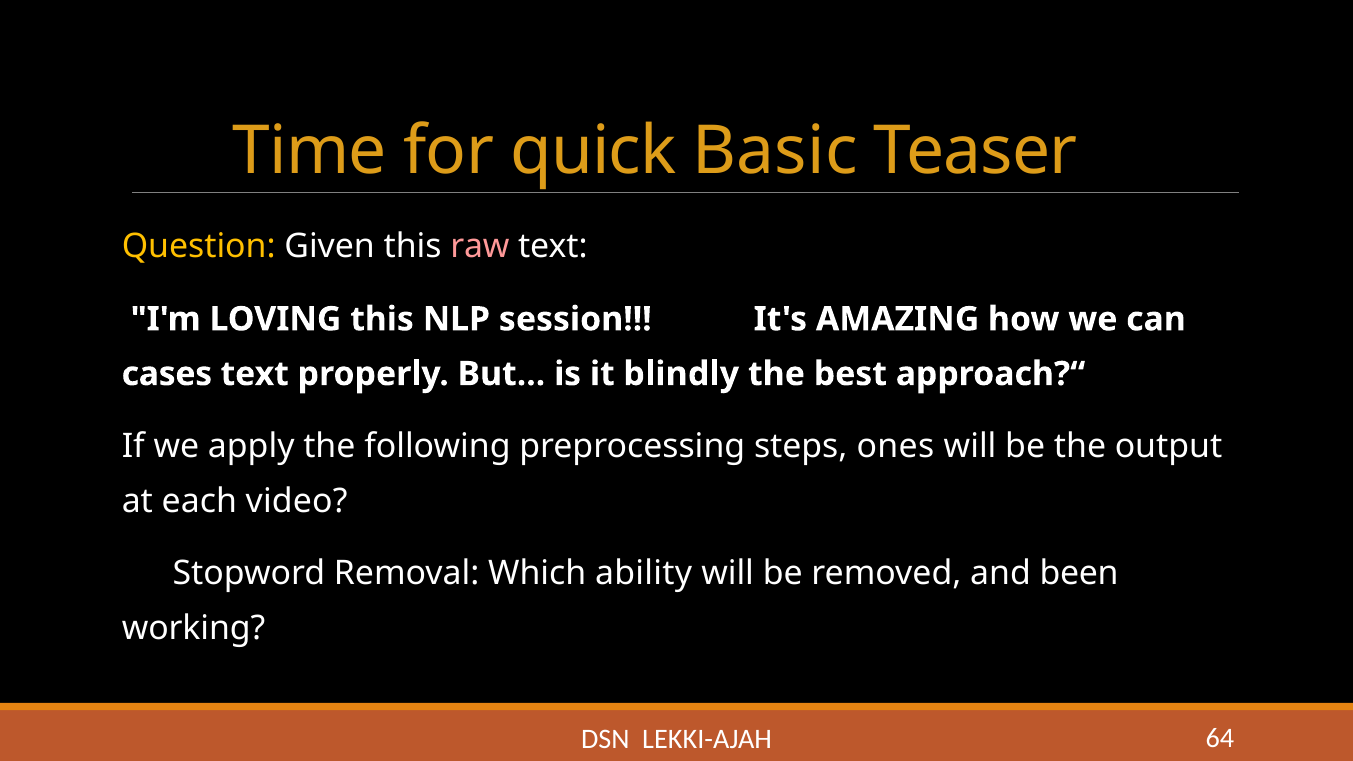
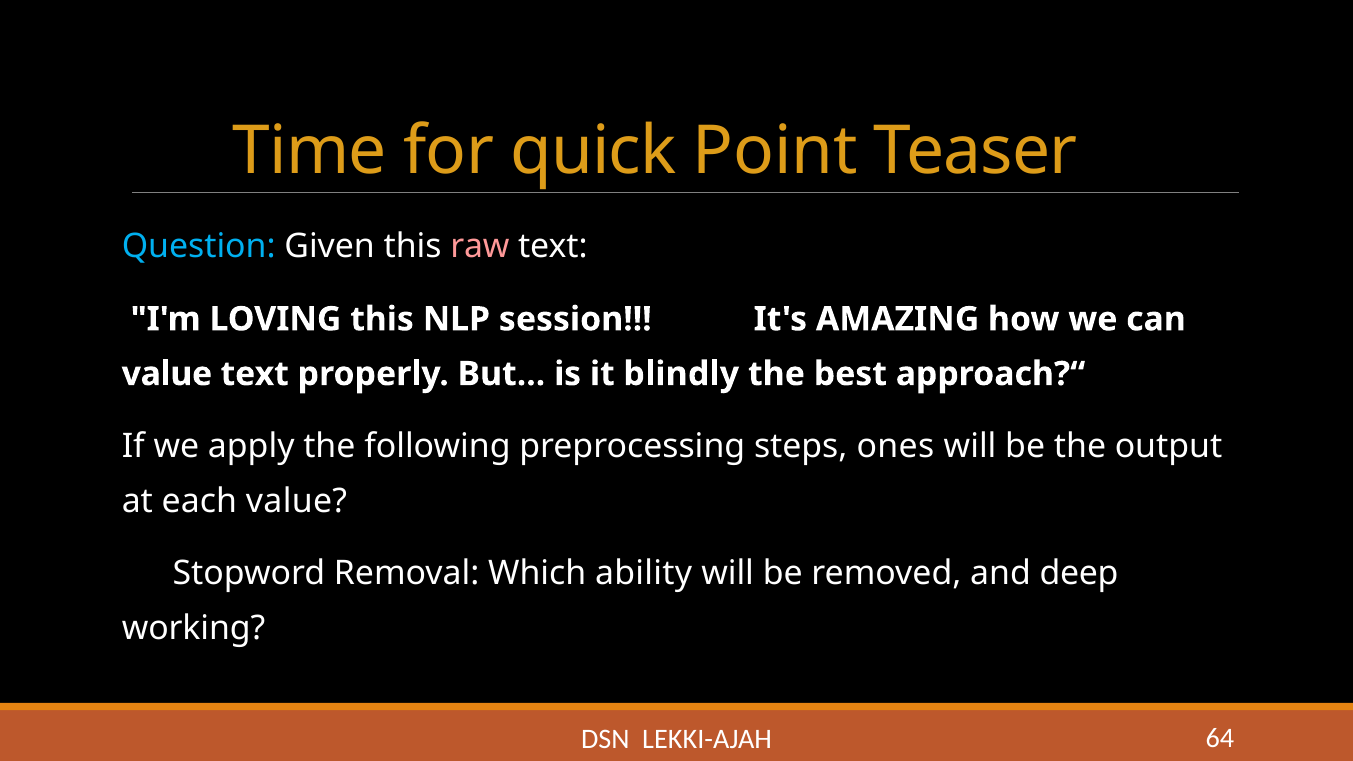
Basic: Basic -> Point
Question colour: yellow -> light blue
cases at (167, 374): cases -> value
each video: video -> value
been: been -> deep
